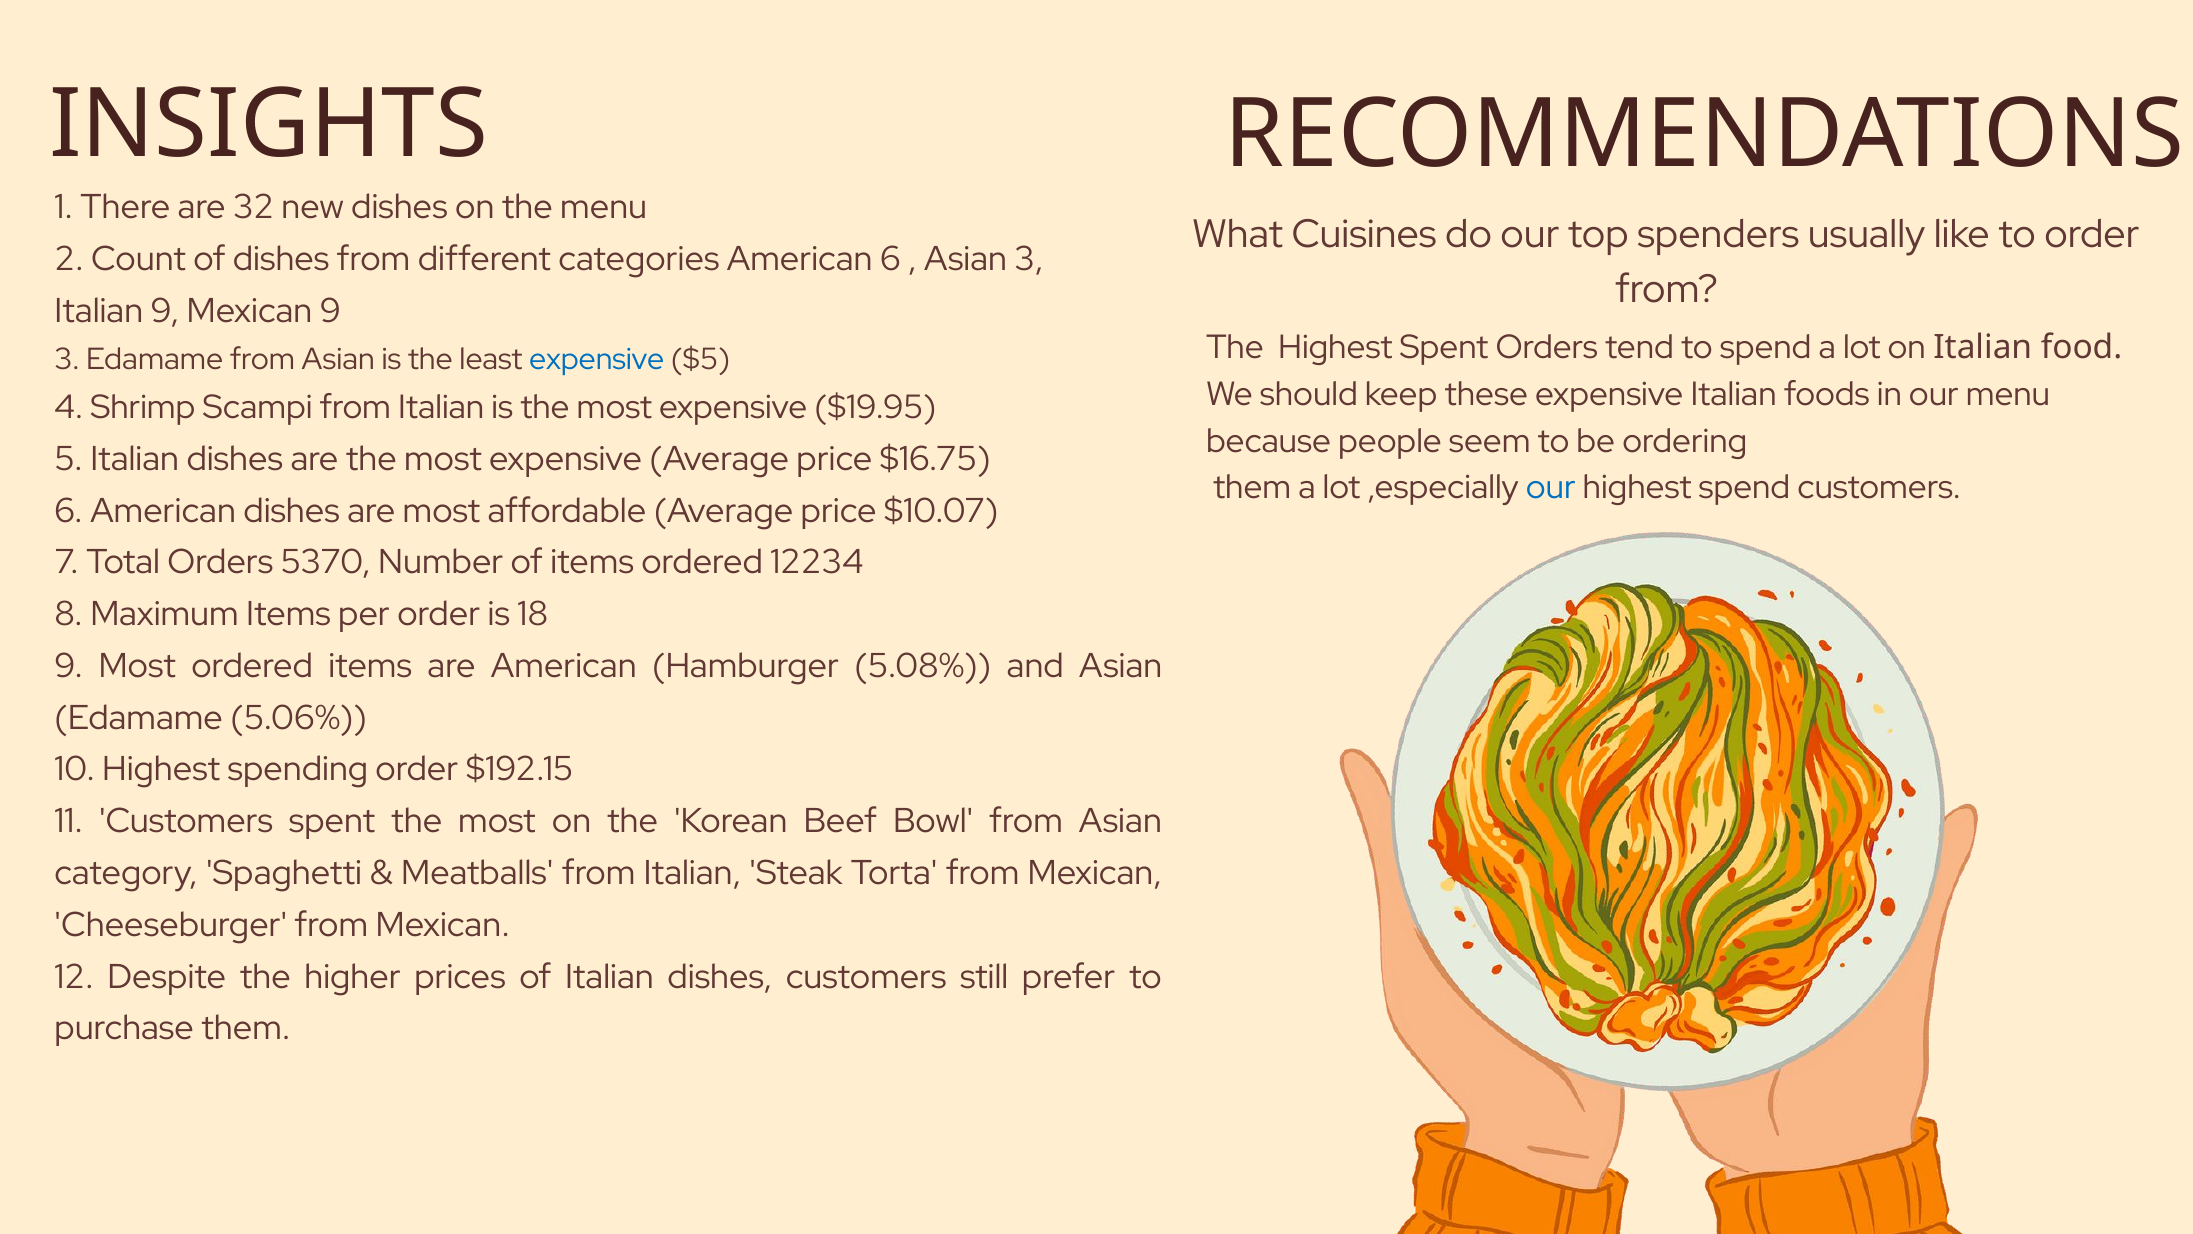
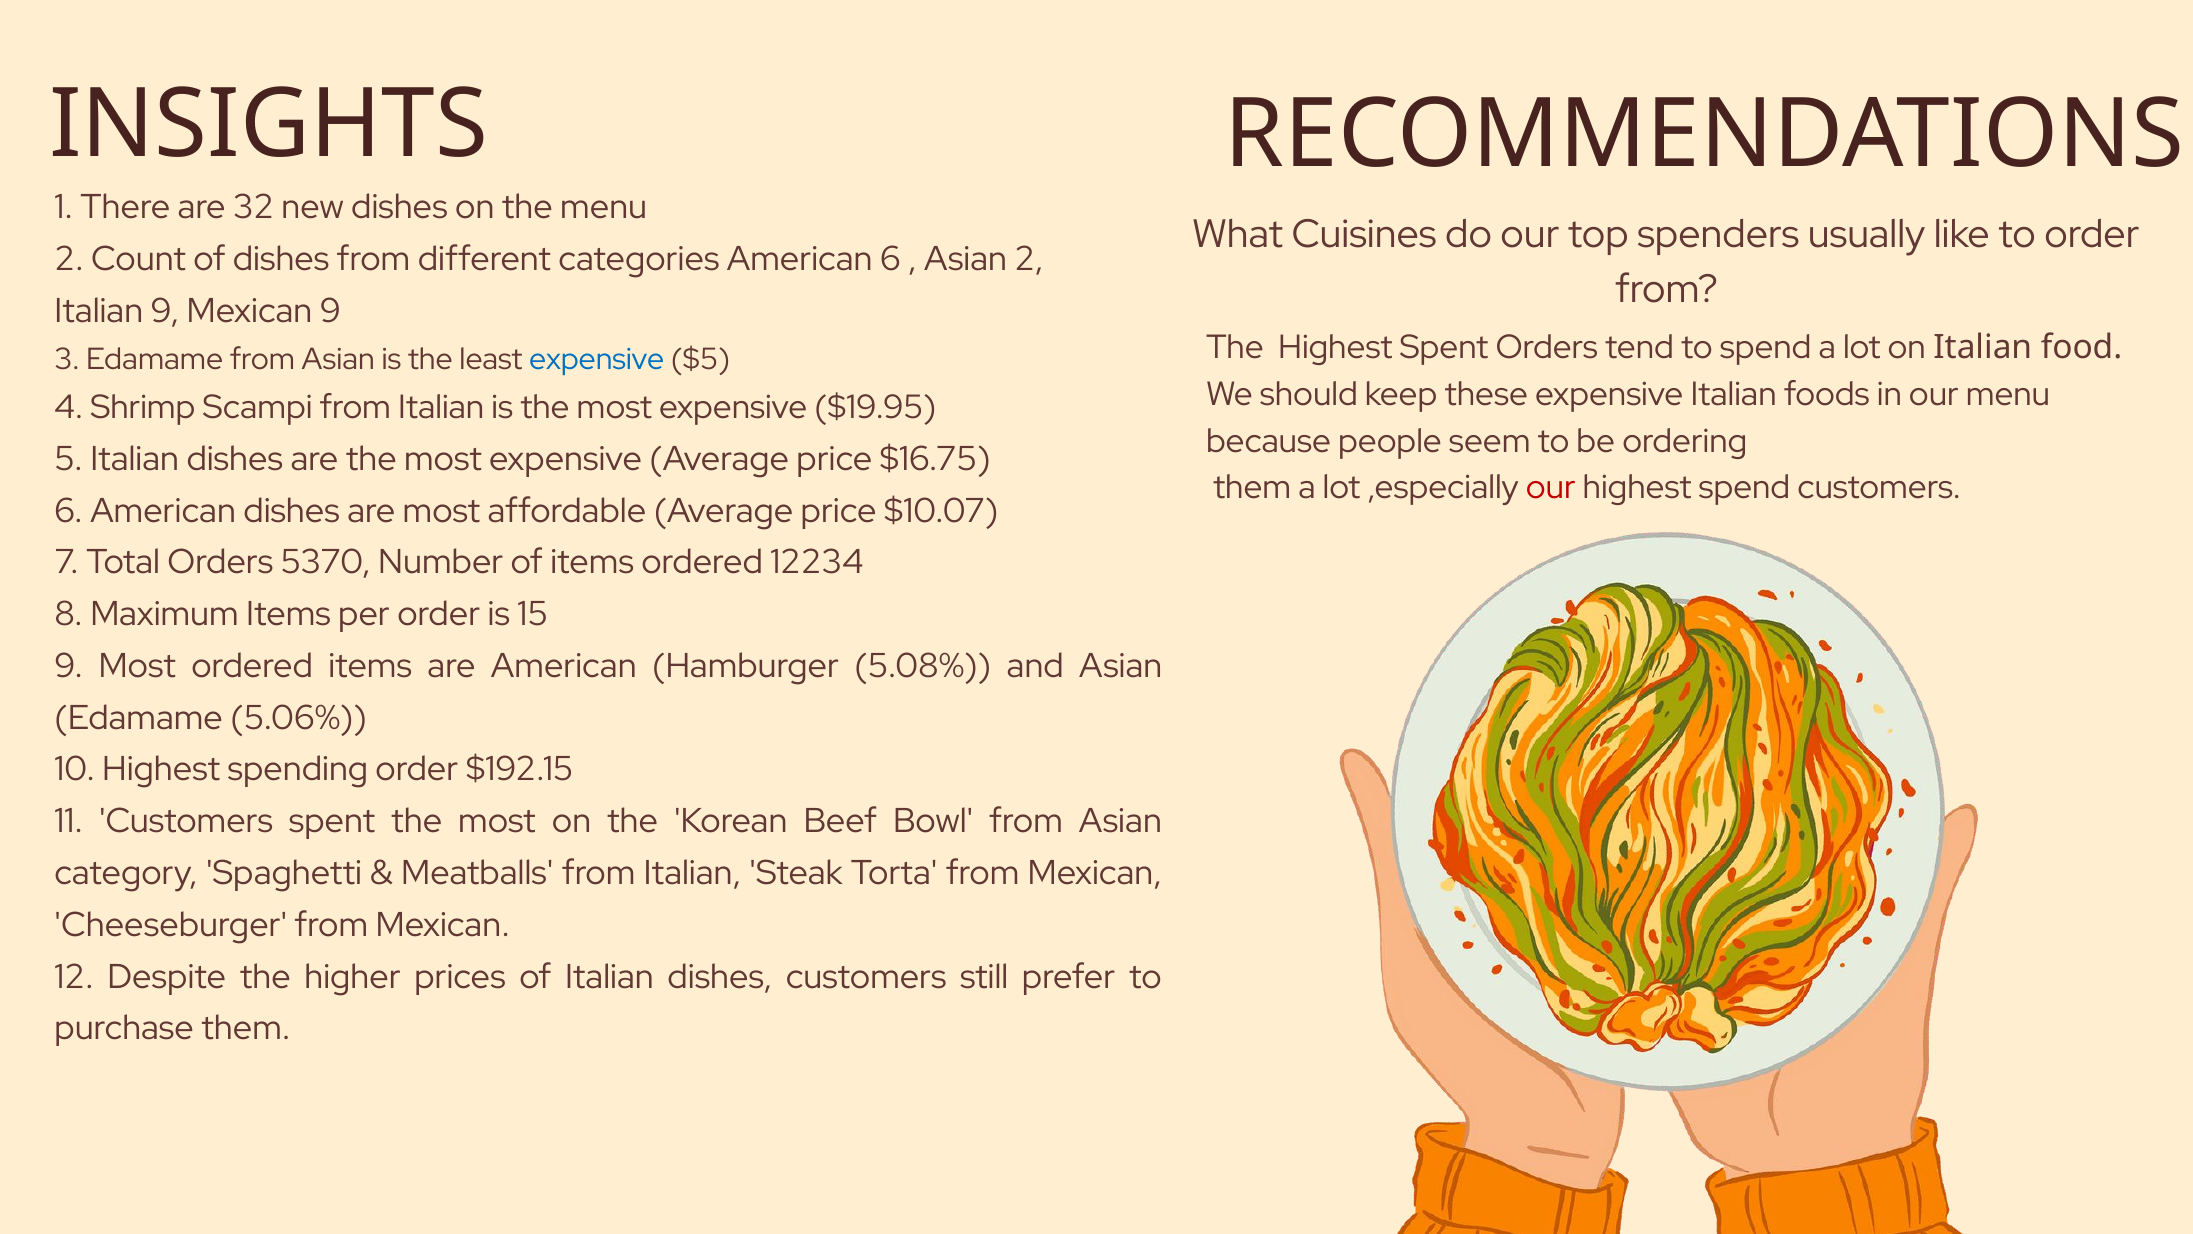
Asian 3: 3 -> 2
our at (1551, 488) colour: blue -> red
18: 18 -> 15
